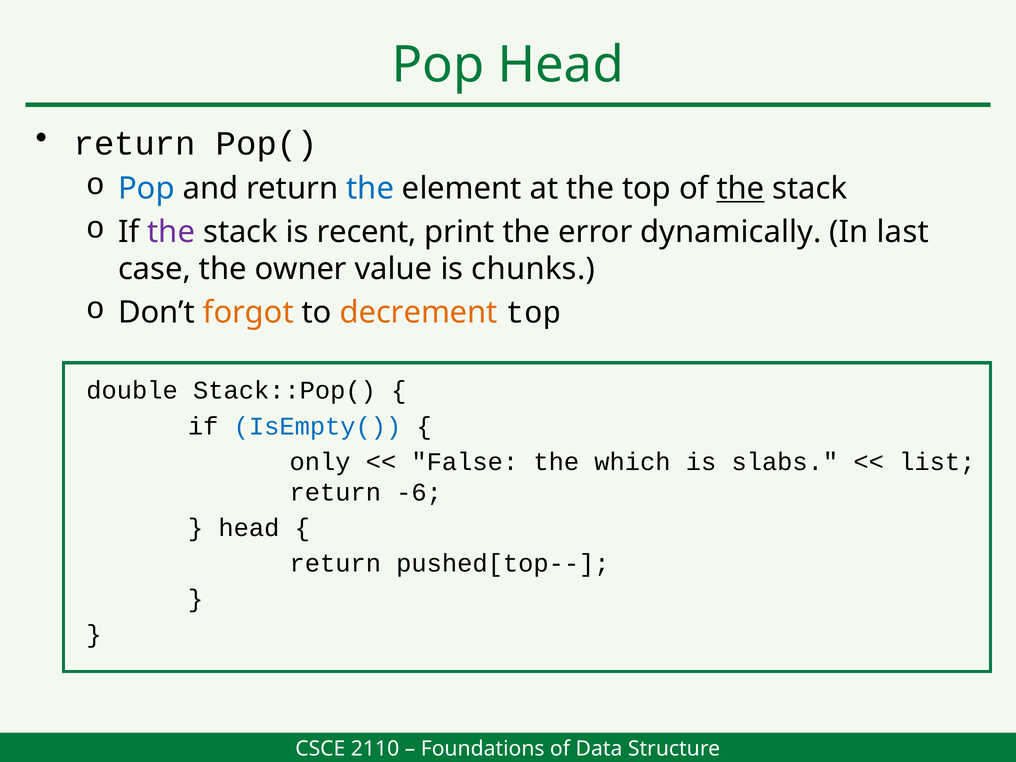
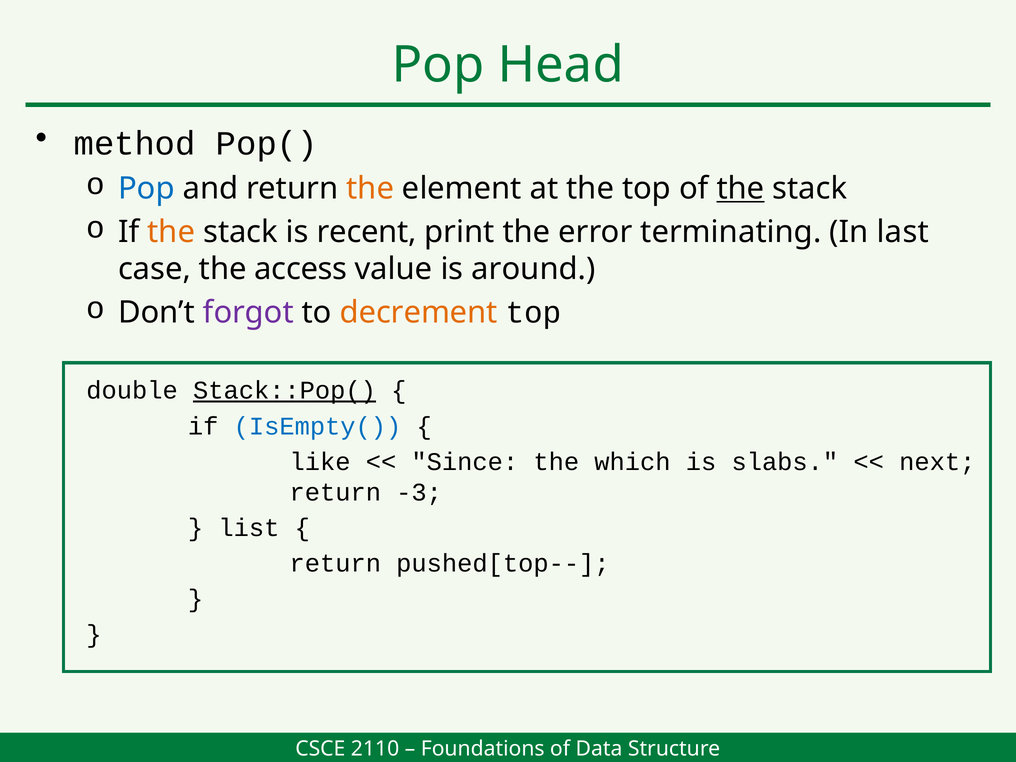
return at (135, 143): return -> method
the at (370, 188) colour: blue -> orange
the at (171, 232) colour: purple -> orange
dynamically: dynamically -> terminating
owner: owner -> access
chunks: chunks -> around
forgot colour: orange -> purple
Stack::Pop( underline: none -> present
only: only -> like
False: False -> Since
list: list -> next
-6: -6 -> -3
head at (249, 528): head -> list
